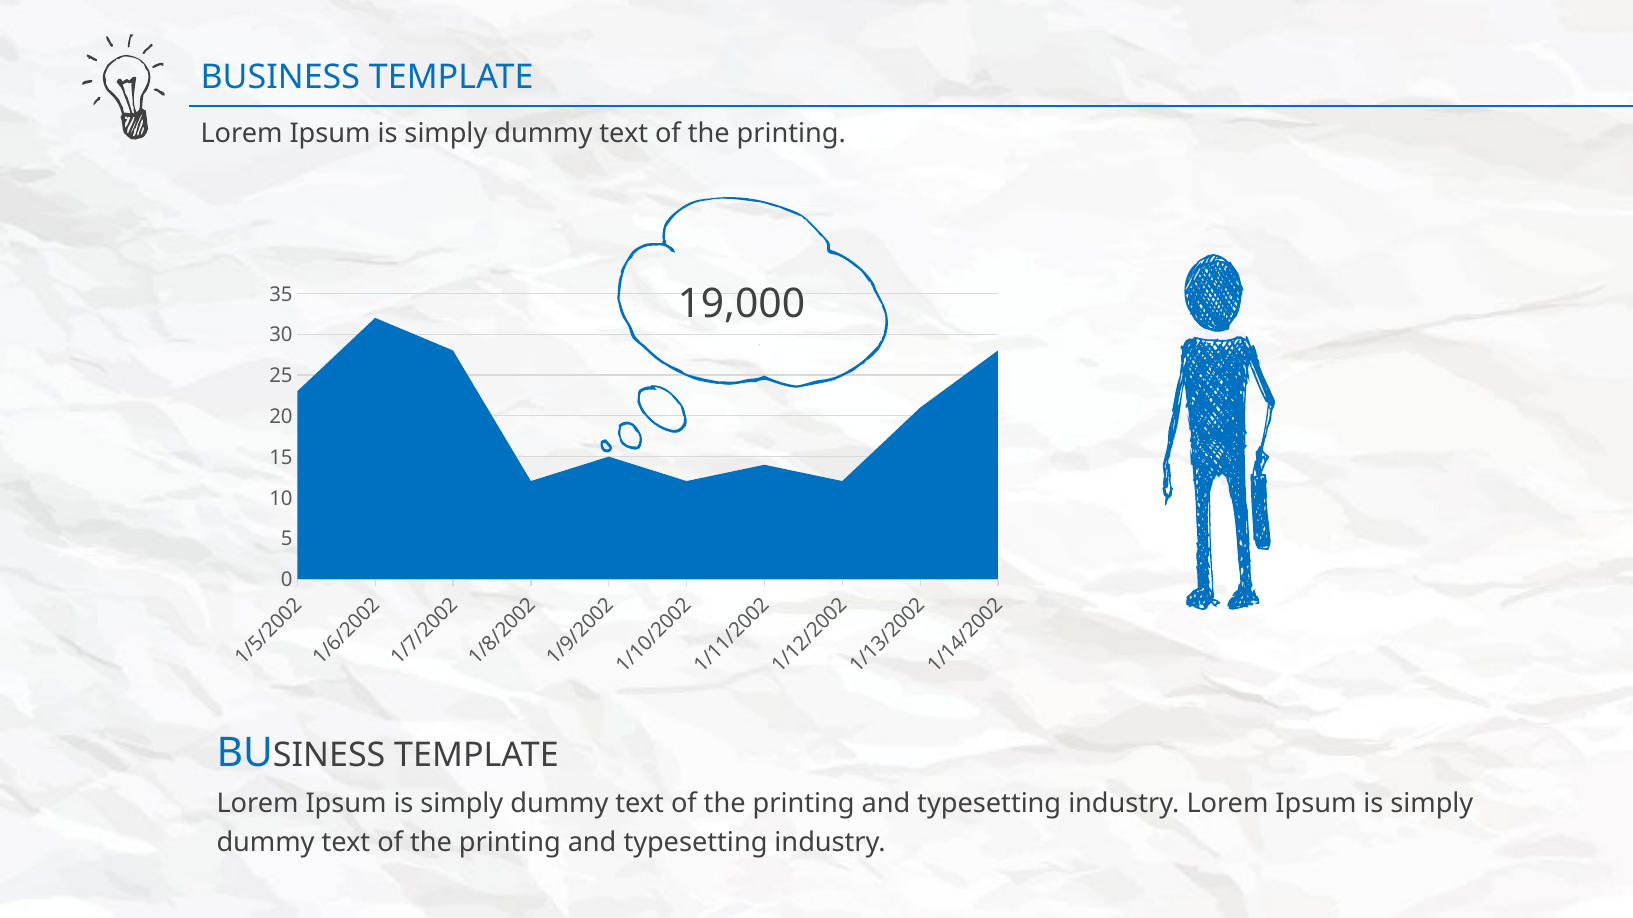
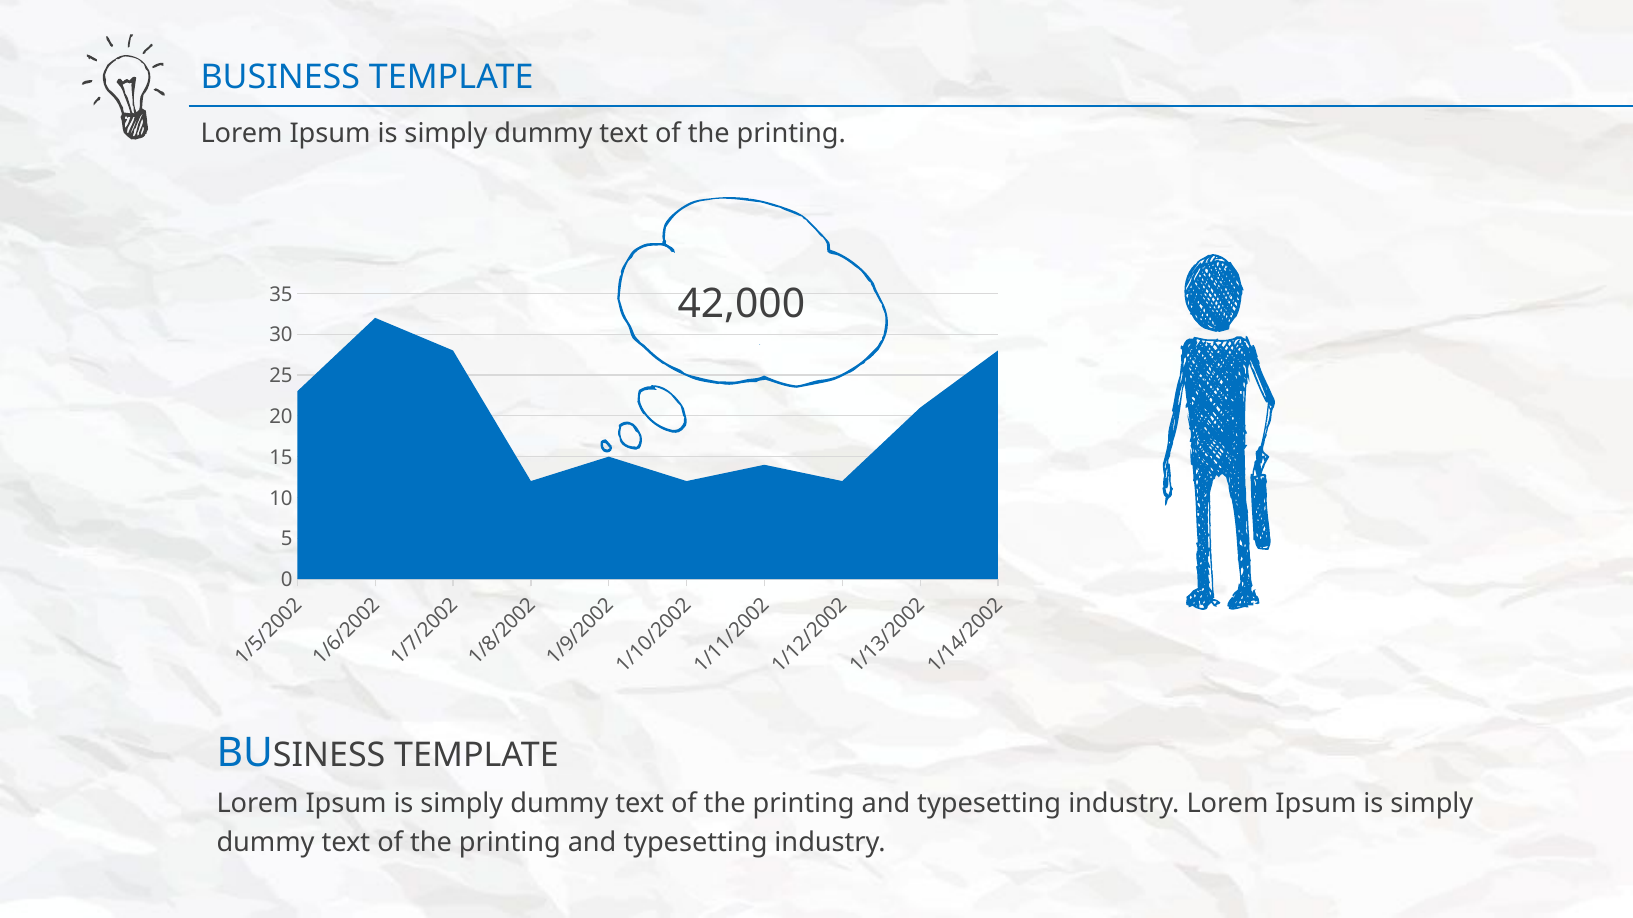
19,000: 19,000 -> 42,000
